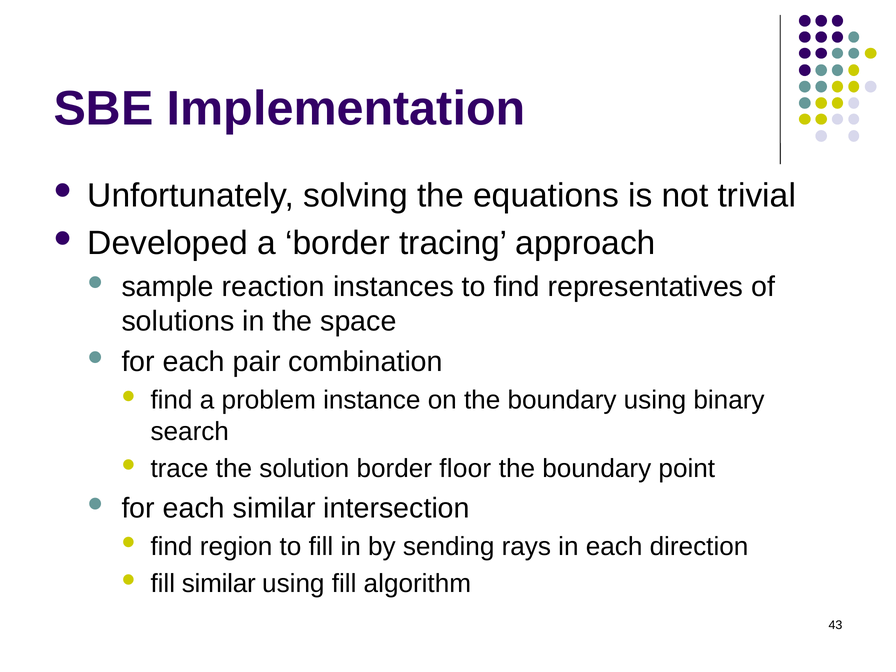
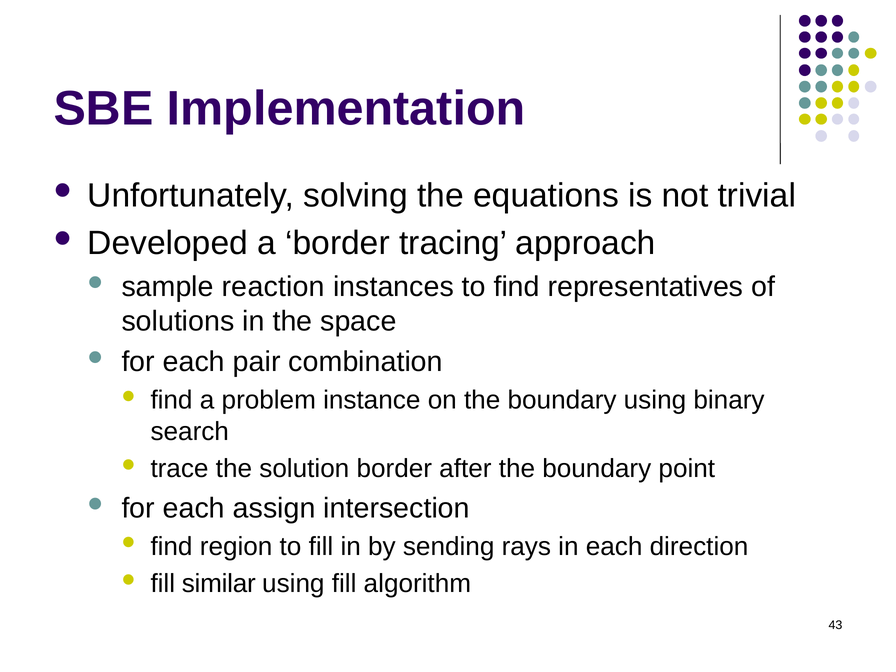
floor: floor -> after
each similar: similar -> assign
